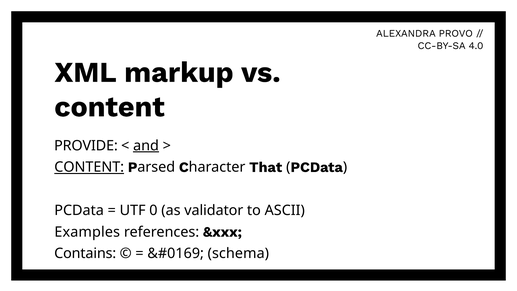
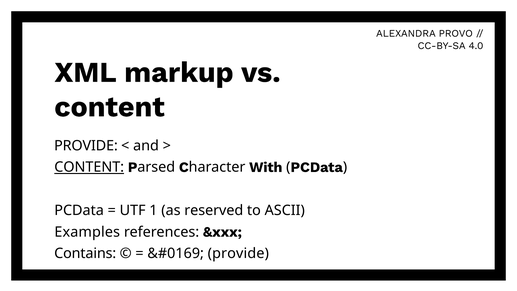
and underline: present -> none
That: That -> With
0: 0 -> 1
validator: validator -> reserved
schema at (238, 253): schema -> provide
